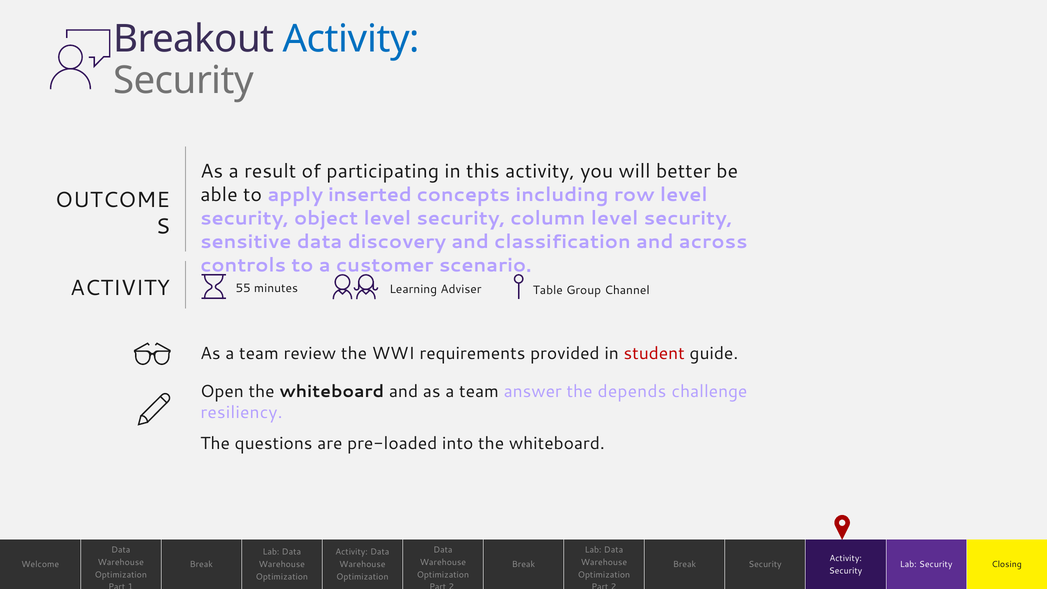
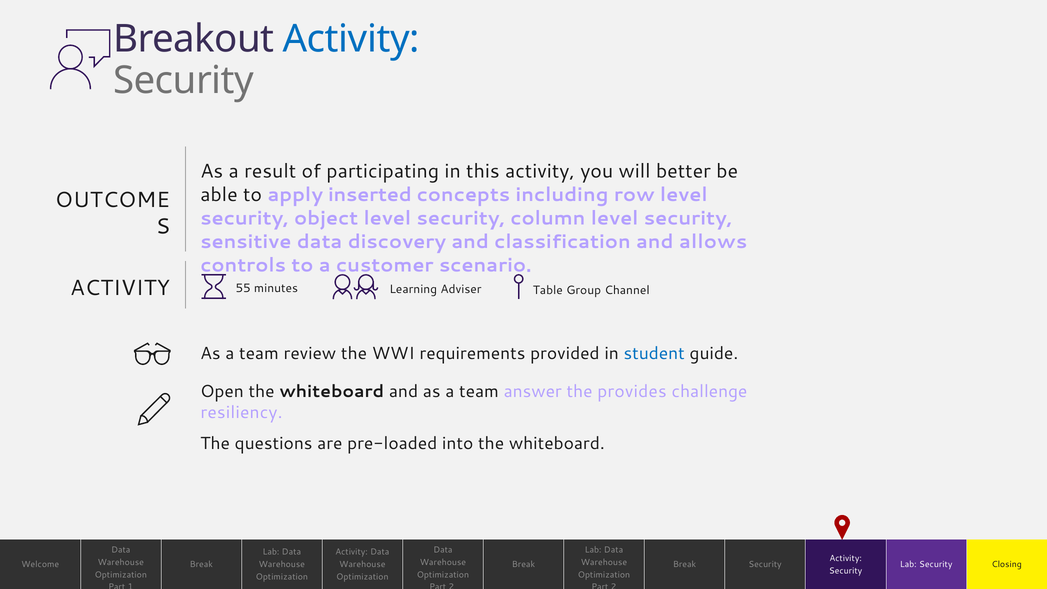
across: across -> allows
student colour: red -> blue
depends: depends -> provides
